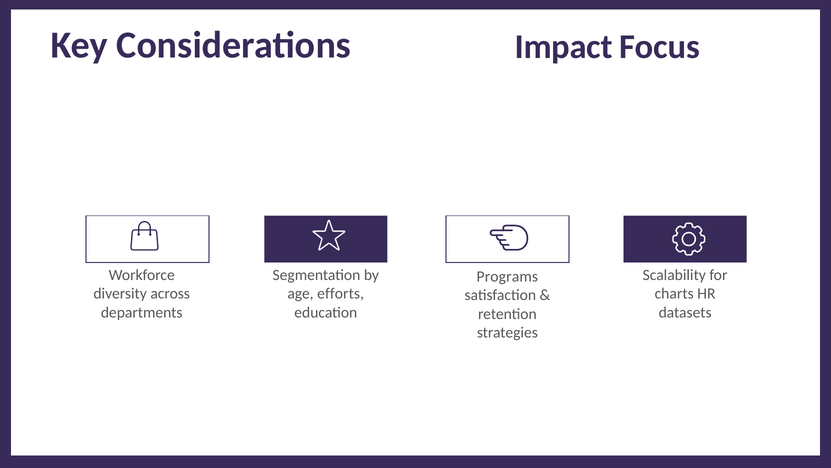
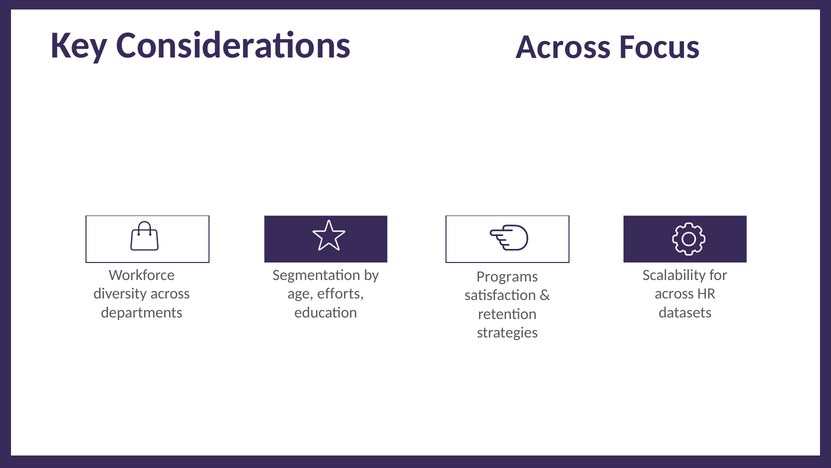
Considerations Impact: Impact -> Across
charts at (674, 293): charts -> across
